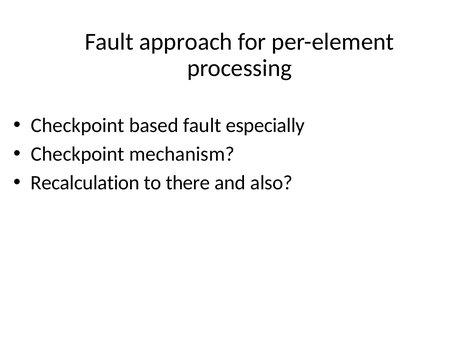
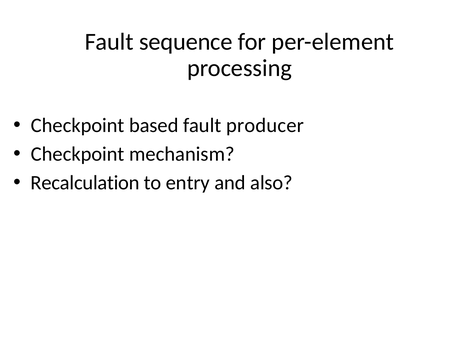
approach: approach -> sequence
especially: especially -> producer
there: there -> entry
